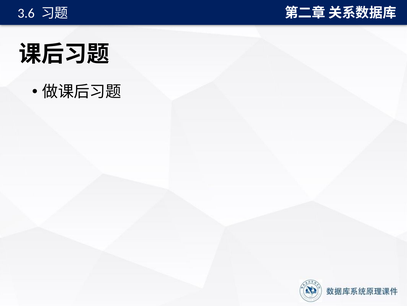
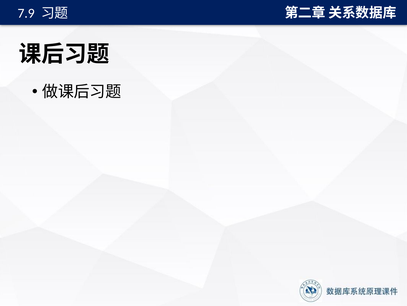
3.6: 3.6 -> 7.9
